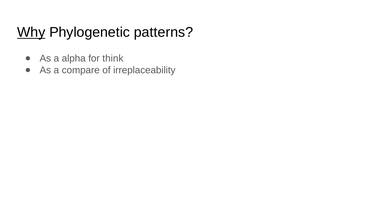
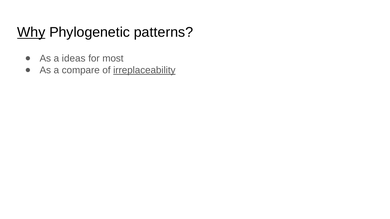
alpha: alpha -> ideas
think: think -> most
irreplaceability underline: none -> present
